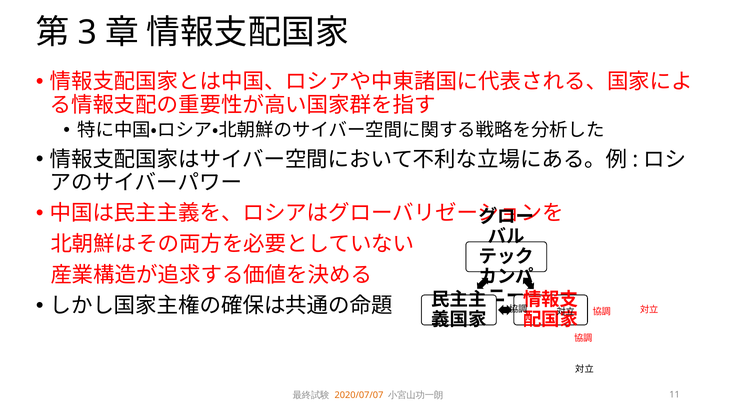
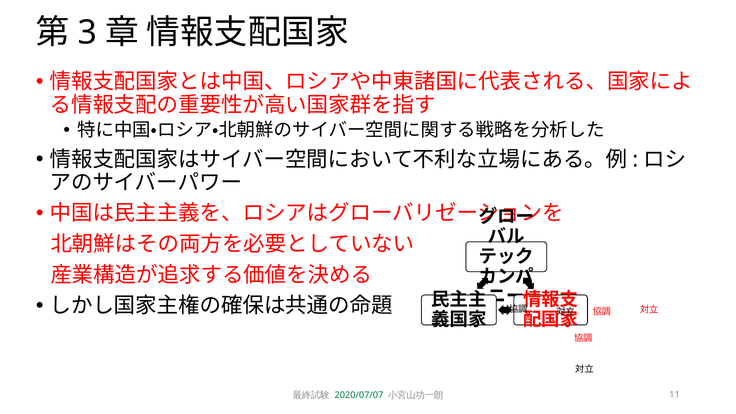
2020/07/07 colour: orange -> green
